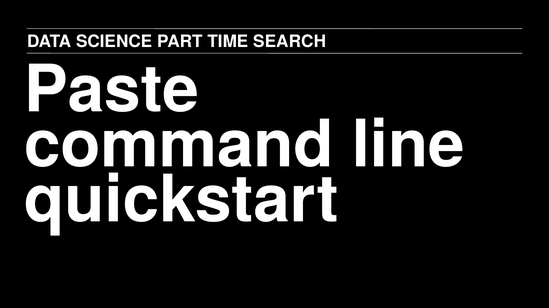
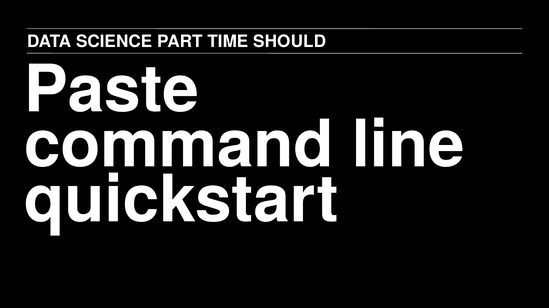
SEARCH: SEARCH -> SHOULD
